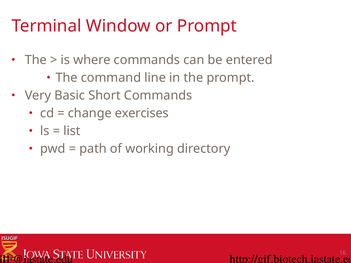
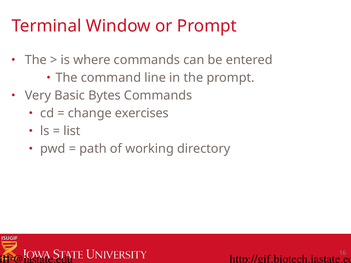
Short: Short -> Bytes
